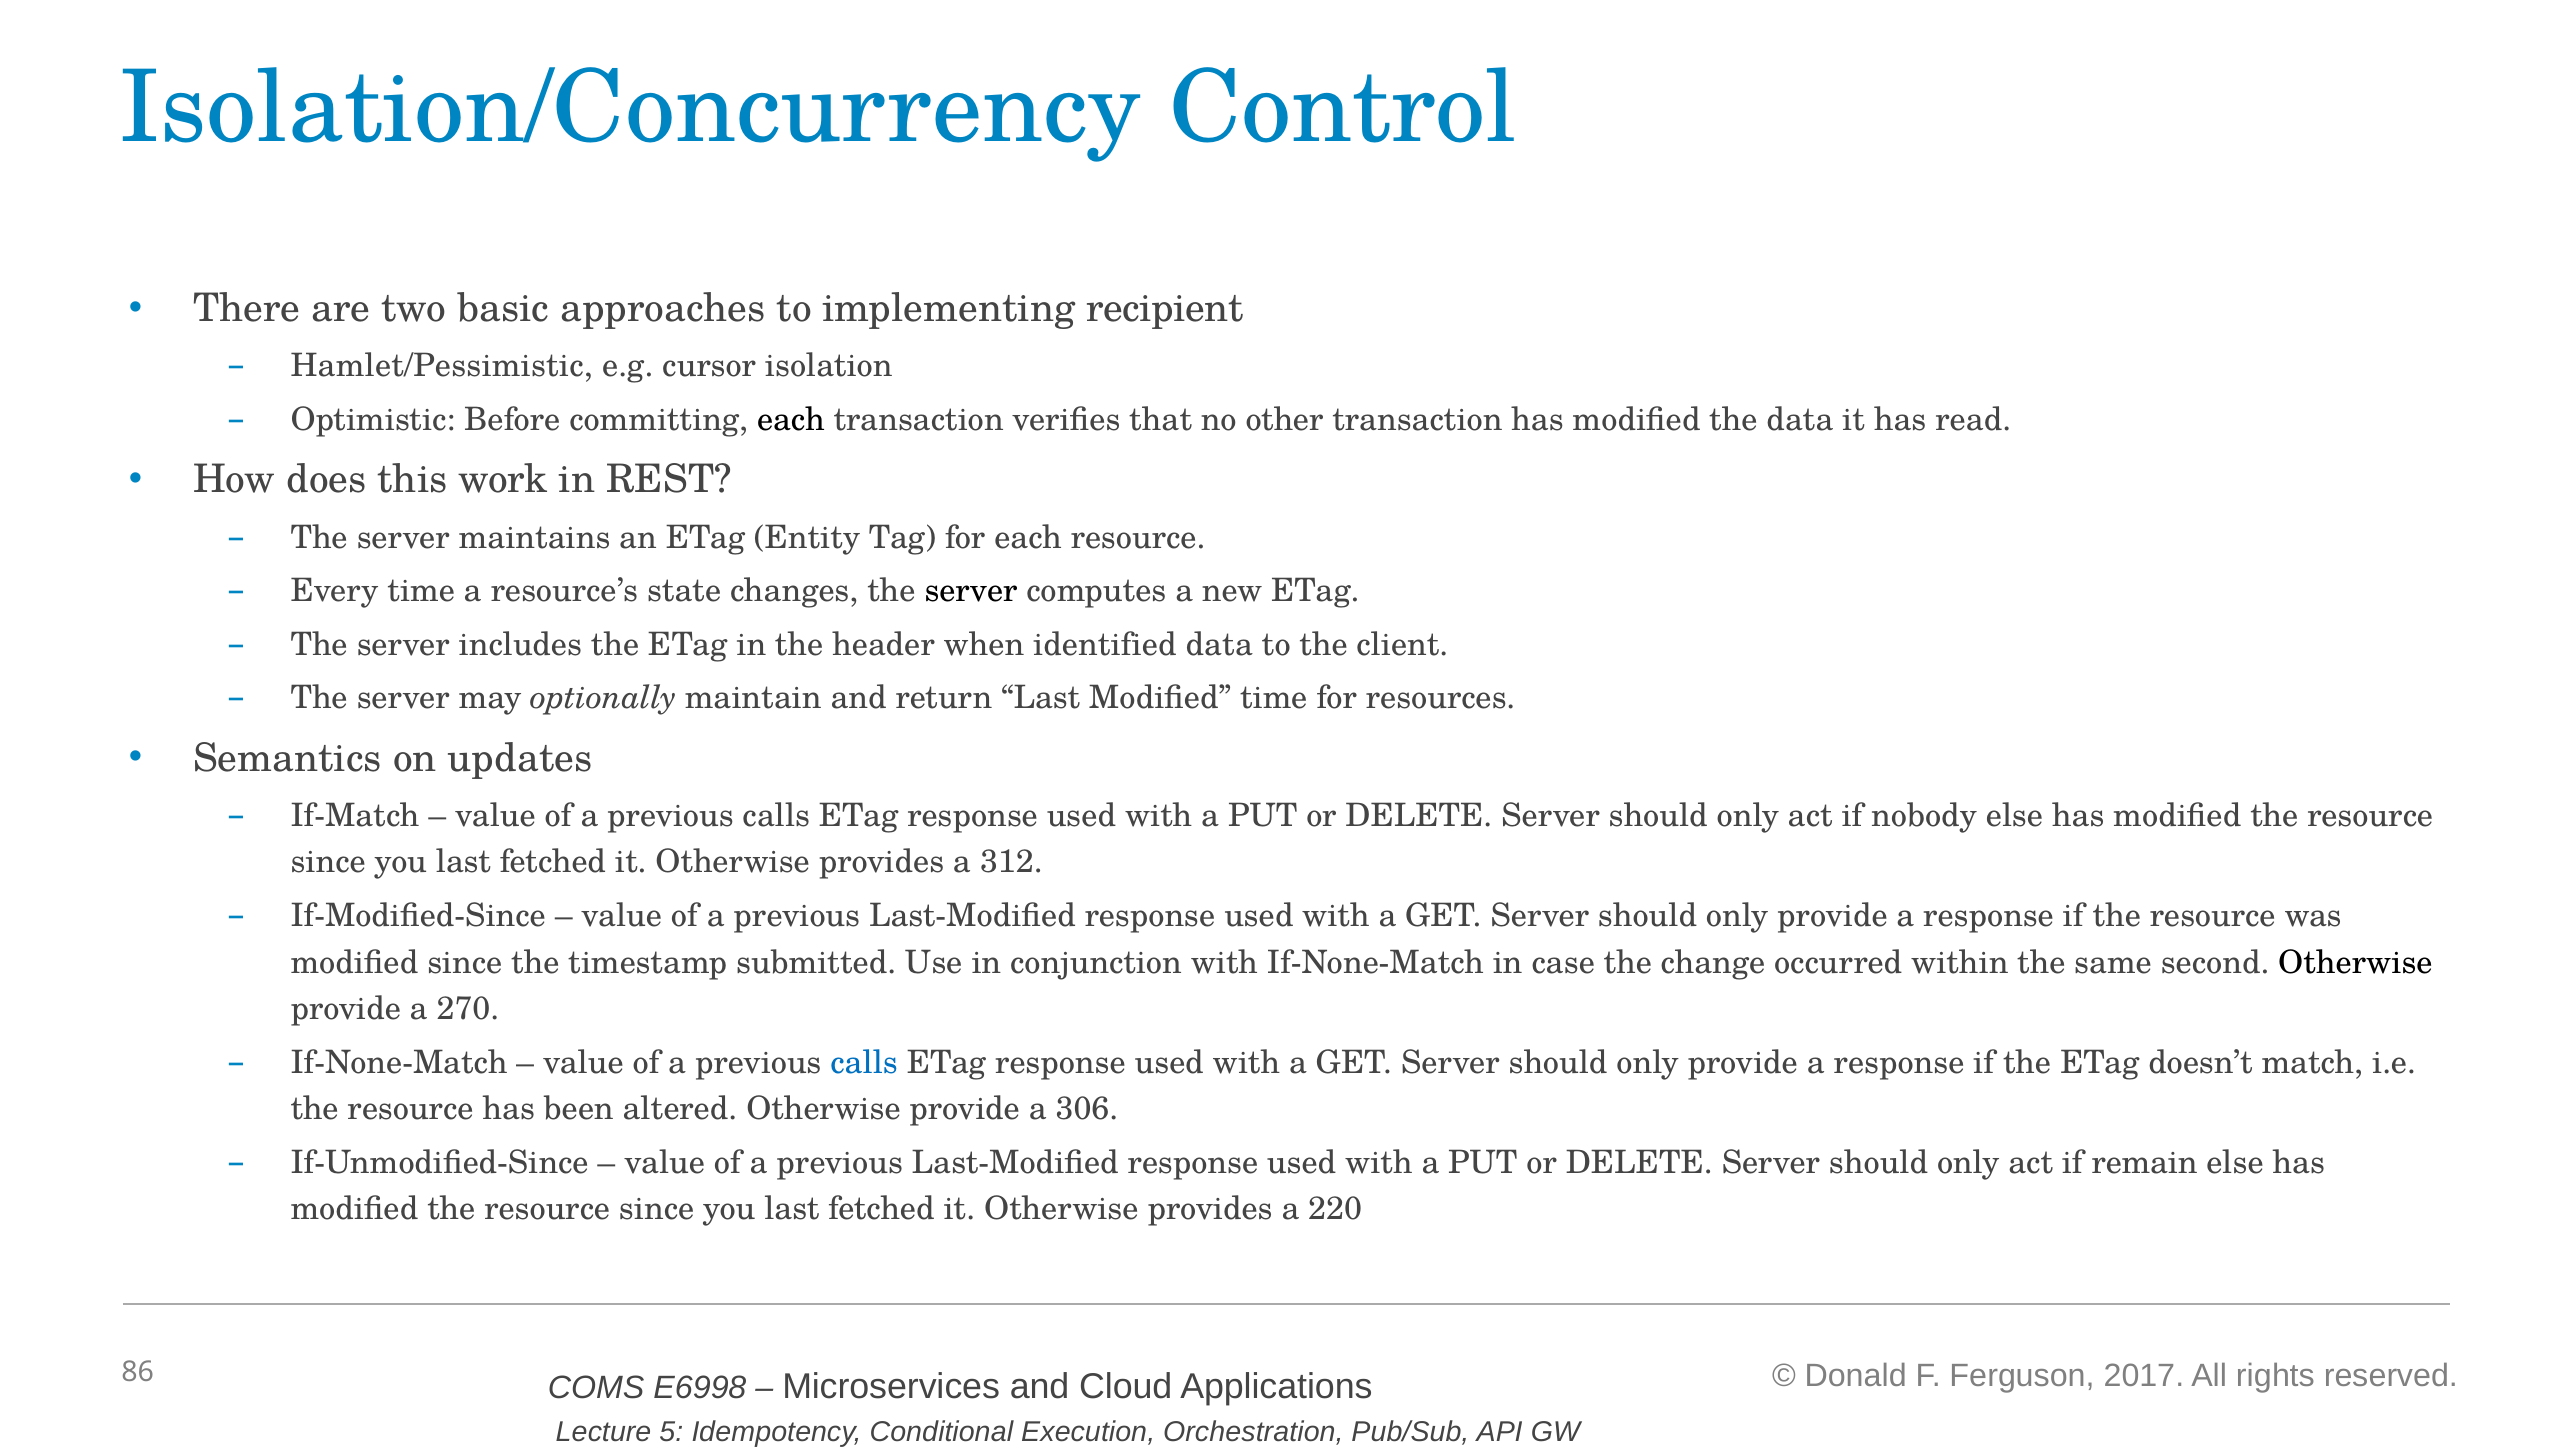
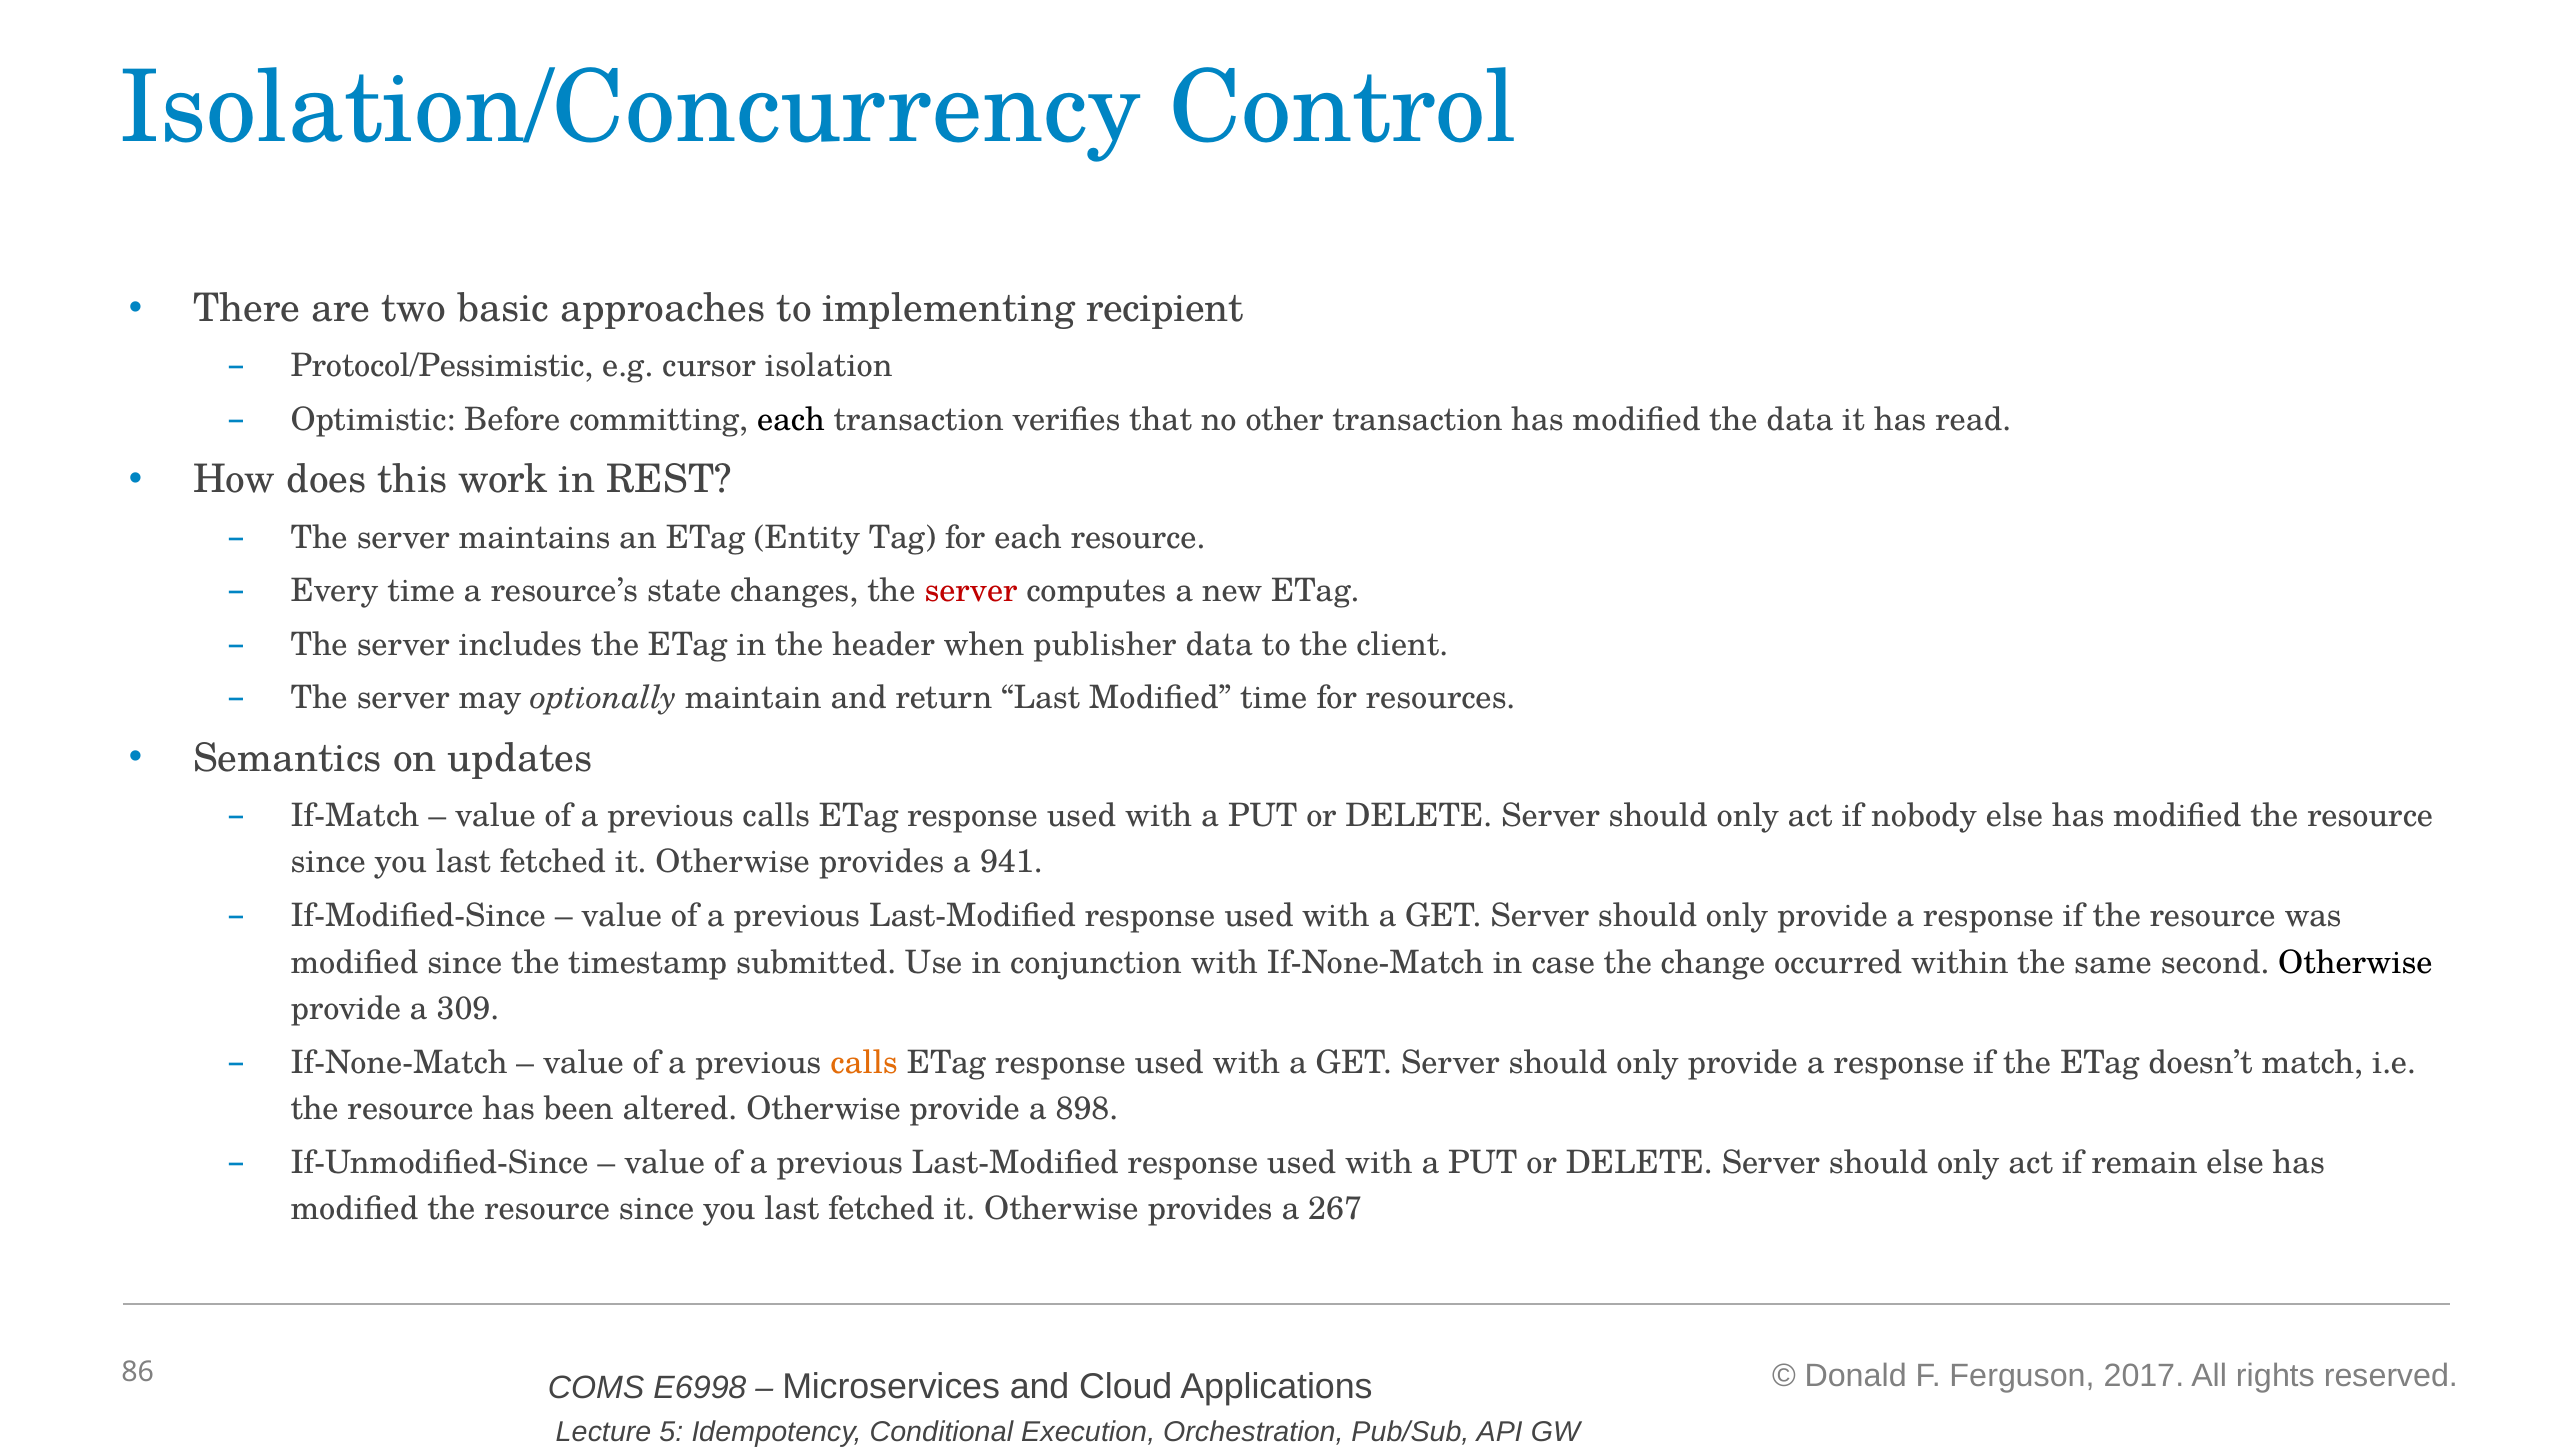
Hamlet/Pessimistic: Hamlet/Pessimistic -> Protocol/Pessimistic
server at (971, 591) colour: black -> red
identified: identified -> publisher
312: 312 -> 941
270: 270 -> 309
calls at (864, 1063) colour: blue -> orange
306: 306 -> 898
220: 220 -> 267
